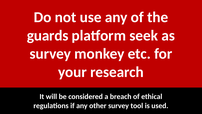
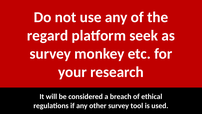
guards: guards -> regard
